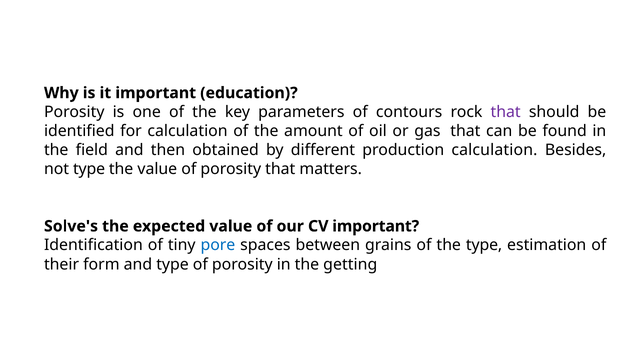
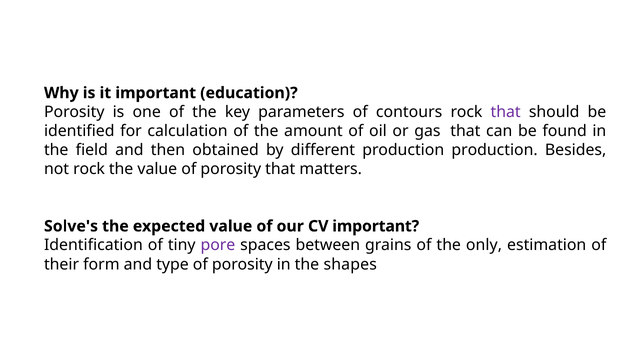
production calculation: calculation -> production
not type: type -> rock
pore colour: blue -> purple
the type: type -> only
getting: getting -> shapes
